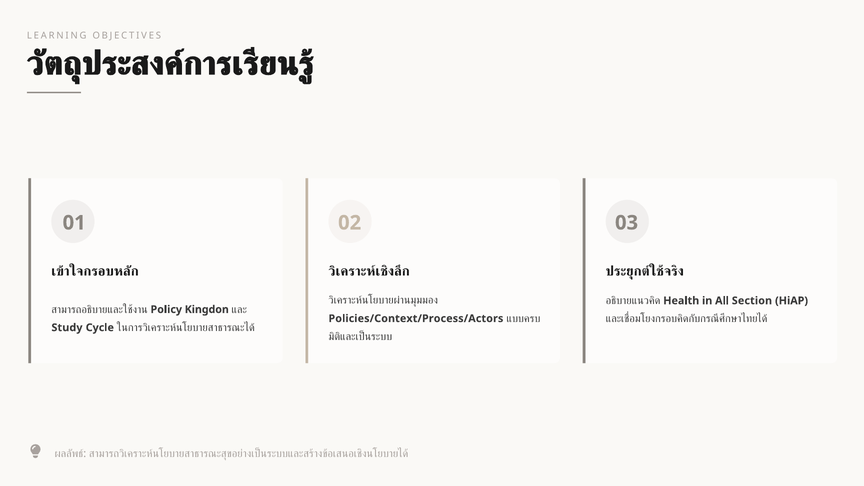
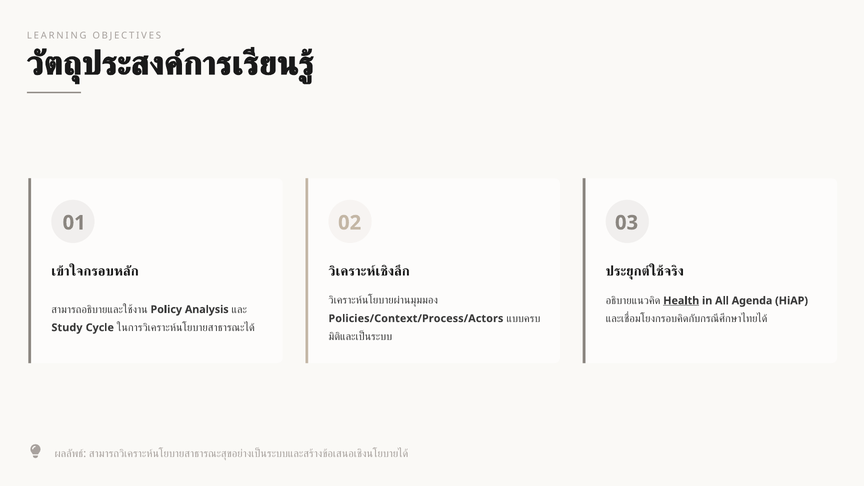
Health underline: none -> present
Section: Section -> Agenda
Kingdon: Kingdon -> Analysis
